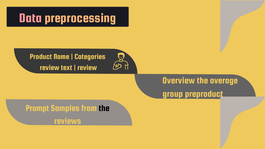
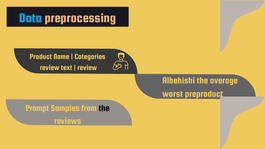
Data colour: pink -> light blue
Overview: Overview -> Albehishi
group: group -> worst
